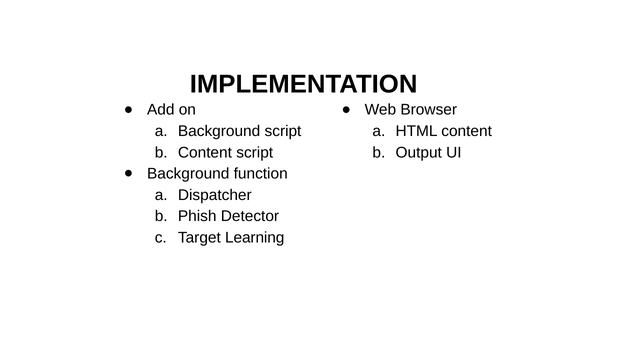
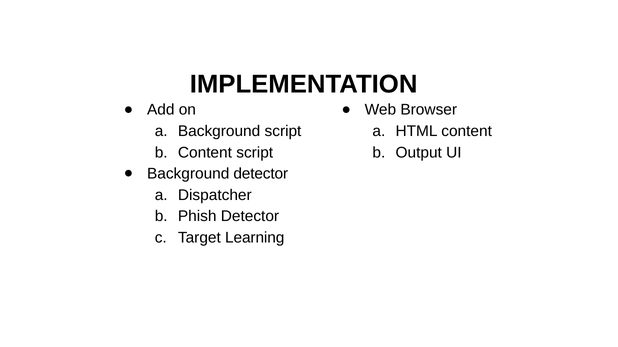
Background function: function -> detector
